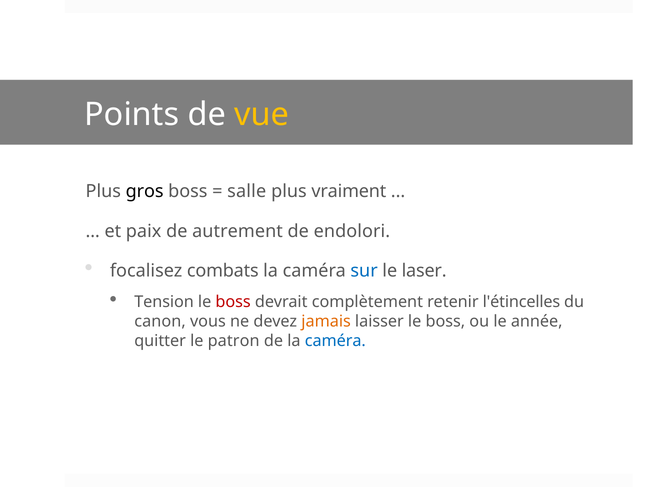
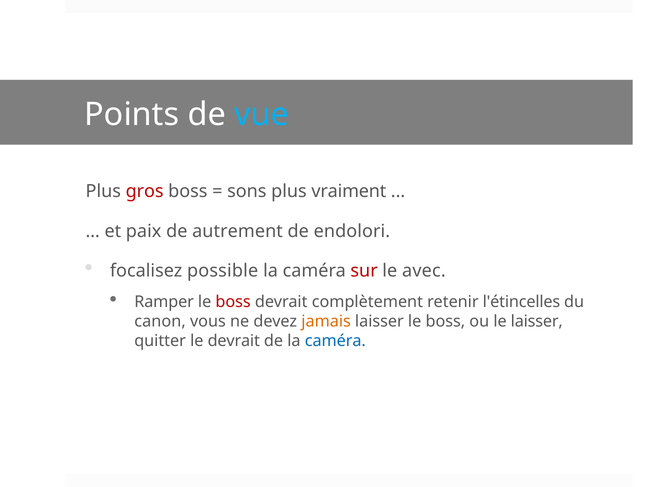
vue colour: yellow -> light blue
gros colour: black -> red
salle: salle -> sons
combats: combats -> possible
sur colour: blue -> red
laser: laser -> avec
Tension: Tension -> Ramper
le année: année -> laisser
le patron: patron -> devrait
